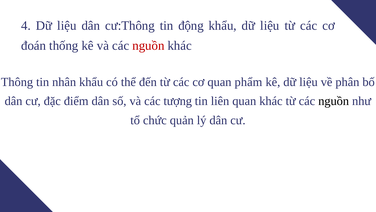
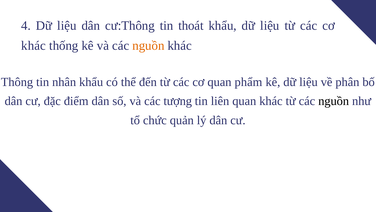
động: động -> thoát
đoán at (34, 45): đoán -> khác
nguồn at (148, 45) colour: red -> orange
